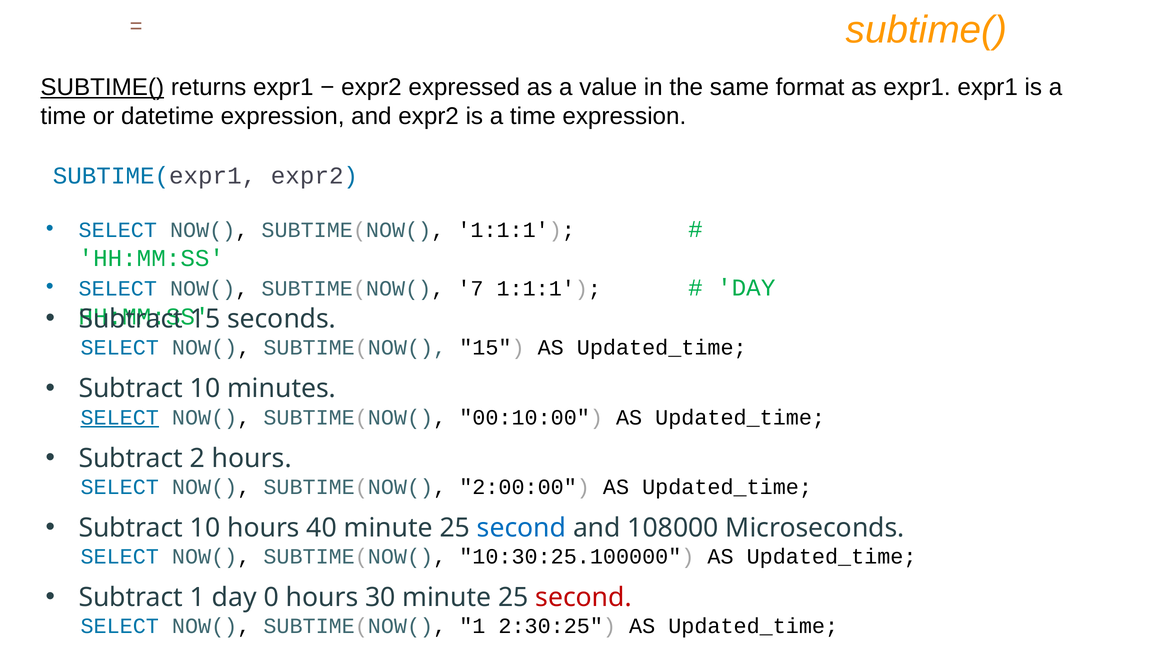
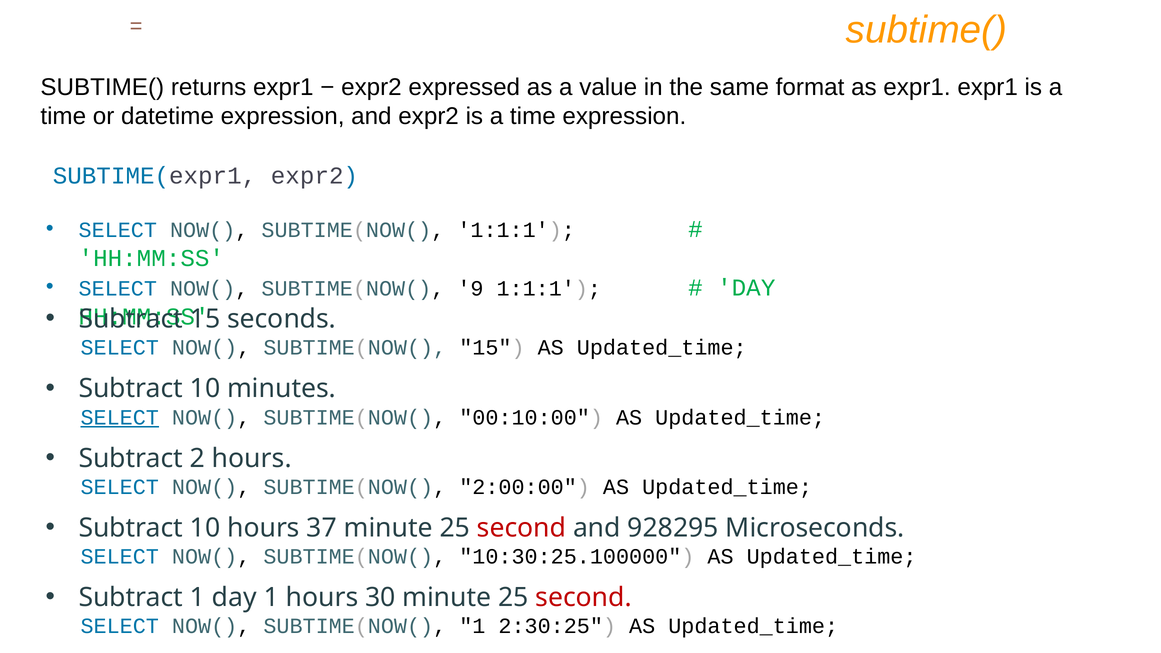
SUBTIME( at (102, 87) underline: present -> none
7: 7 -> 9
40: 40 -> 37
second at (522, 528) colour: blue -> red
108000: 108000 -> 928295
day 0: 0 -> 1
